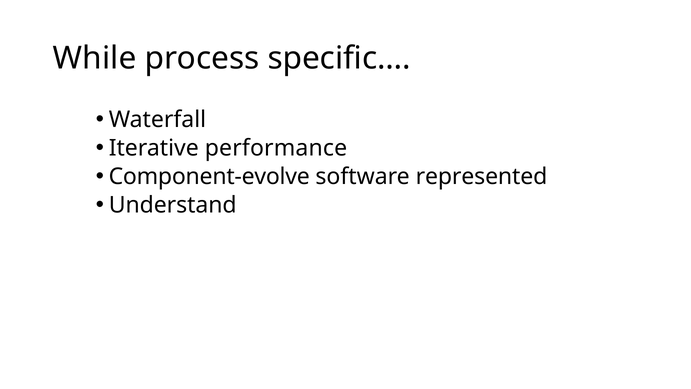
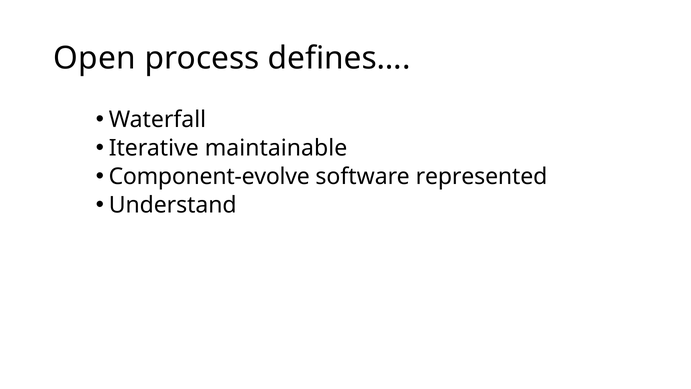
While: While -> Open
specific…: specific… -> defines…
performance: performance -> maintainable
